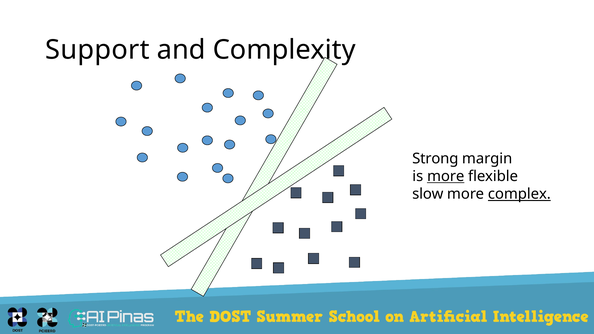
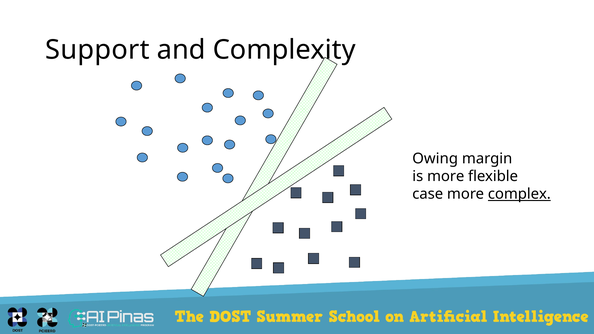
Strong: Strong -> Owing
more at (446, 176) underline: present -> none
slow: slow -> case
